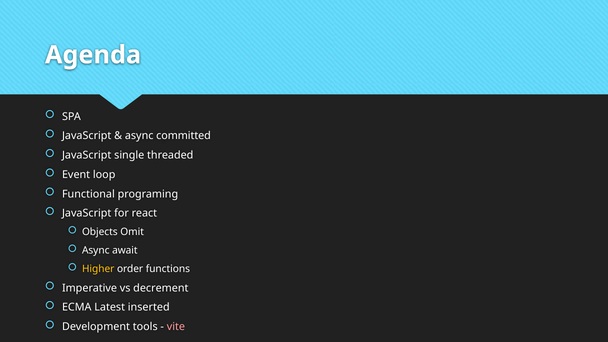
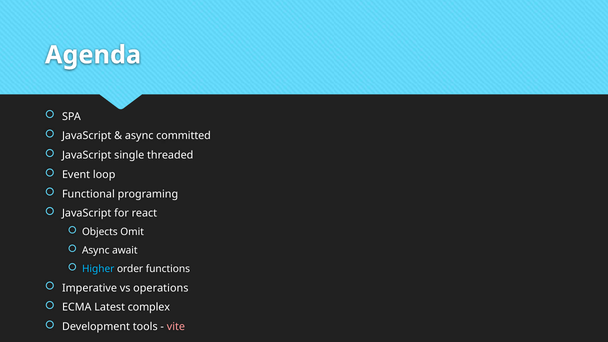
Higher colour: yellow -> light blue
decrement: decrement -> operations
inserted: inserted -> complex
